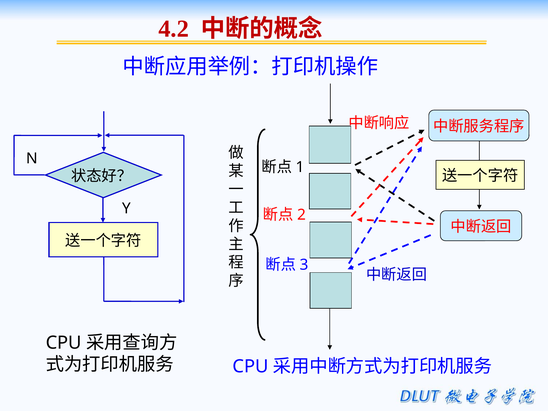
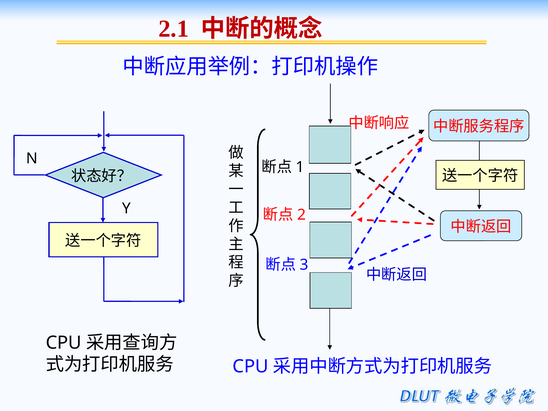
4.2: 4.2 -> 2.1
